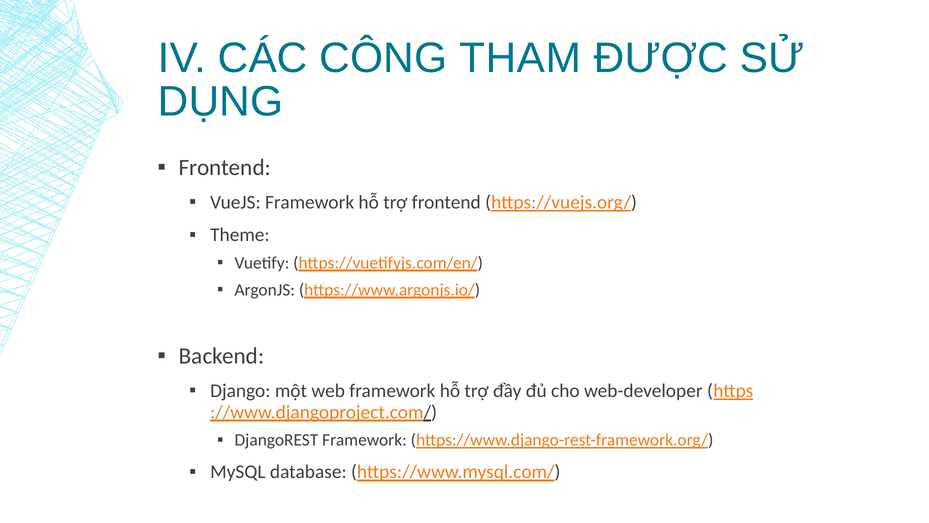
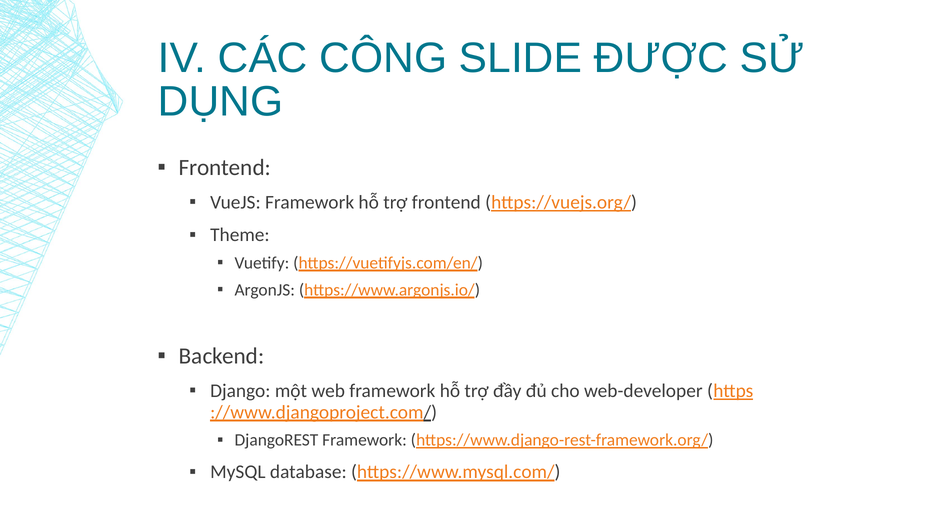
THAM: THAM -> SLIDE
